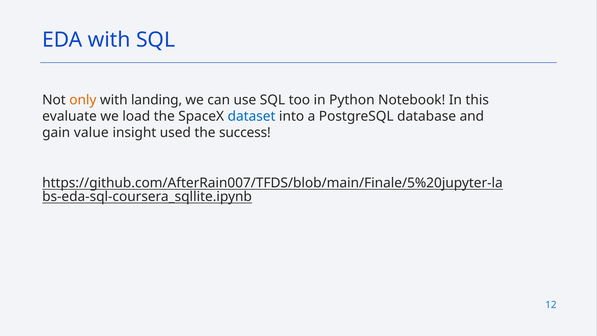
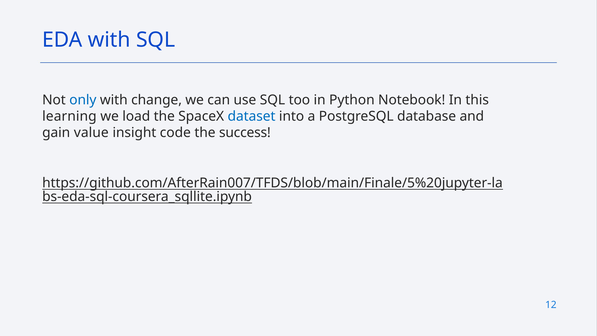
only colour: orange -> blue
landing: landing -> change
evaluate: evaluate -> learning
used: used -> code
